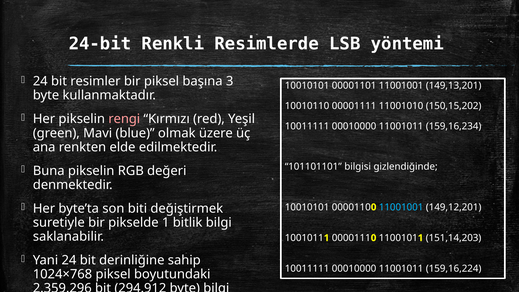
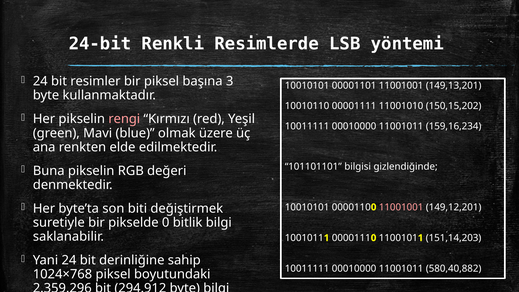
11001001 at (401, 207) colour: light blue -> pink
pikselde 1: 1 -> 0
159,16,224: 159,16,224 -> 580,40,882
